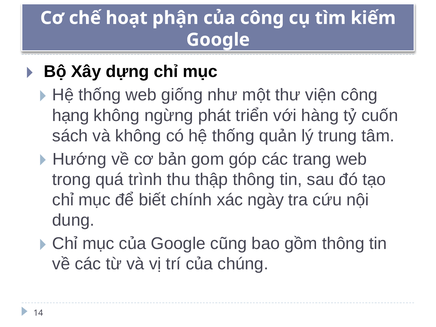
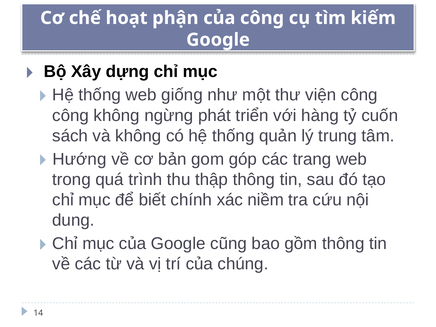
hạng at (71, 115): hạng -> công
ngày: ngày -> niềm
